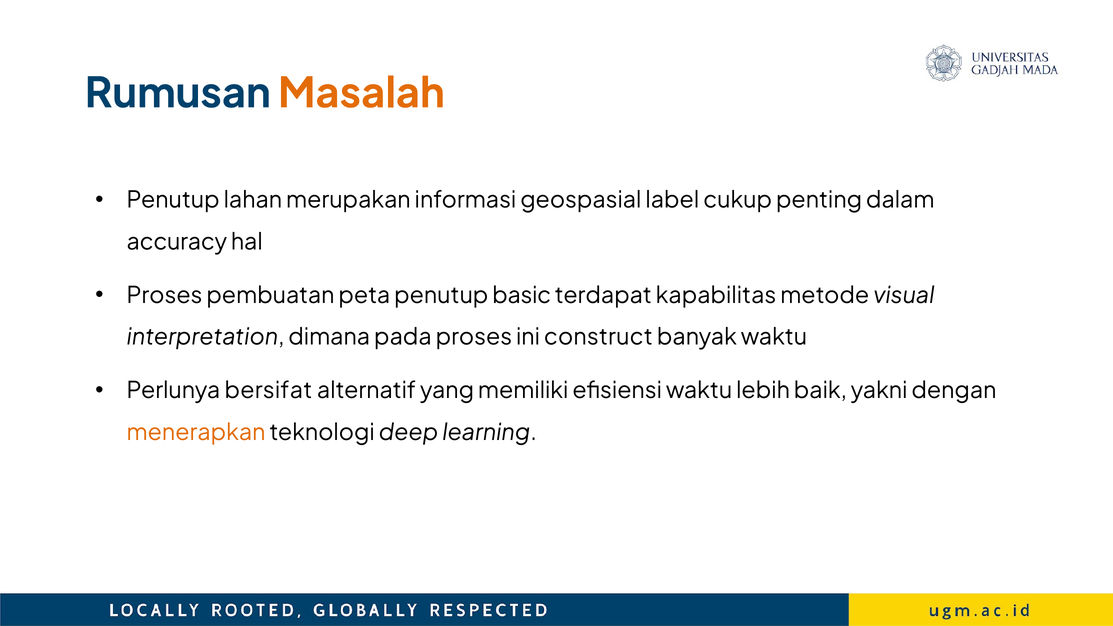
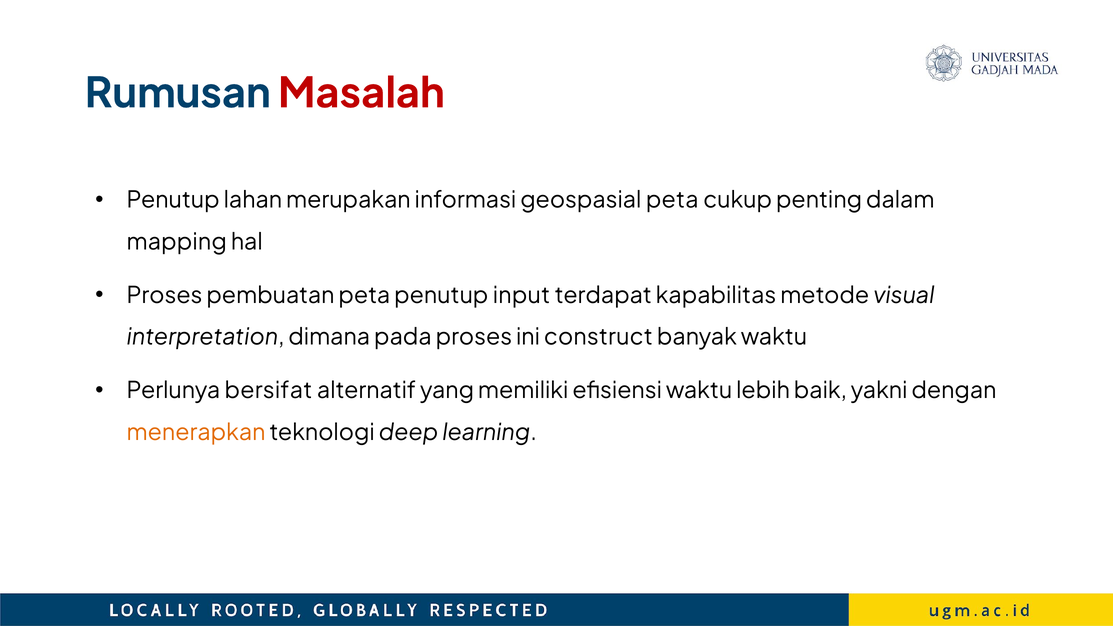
Masalah colour: orange -> red
geospasial label: label -> peta
accuracy: accuracy -> mapping
basic: basic -> input
